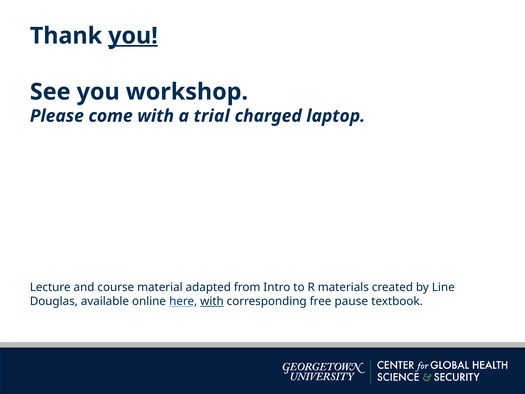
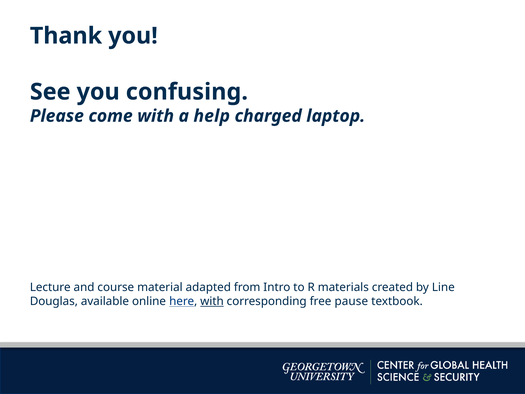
you at (133, 36) underline: present -> none
workshop: workshop -> confusing
trial: trial -> help
